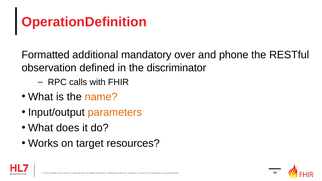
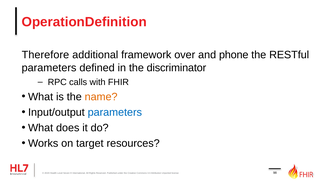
Formatted: Formatted -> Therefore
mandatory: mandatory -> framework
observation at (49, 68): observation -> parameters
parameters at (115, 112) colour: orange -> blue
